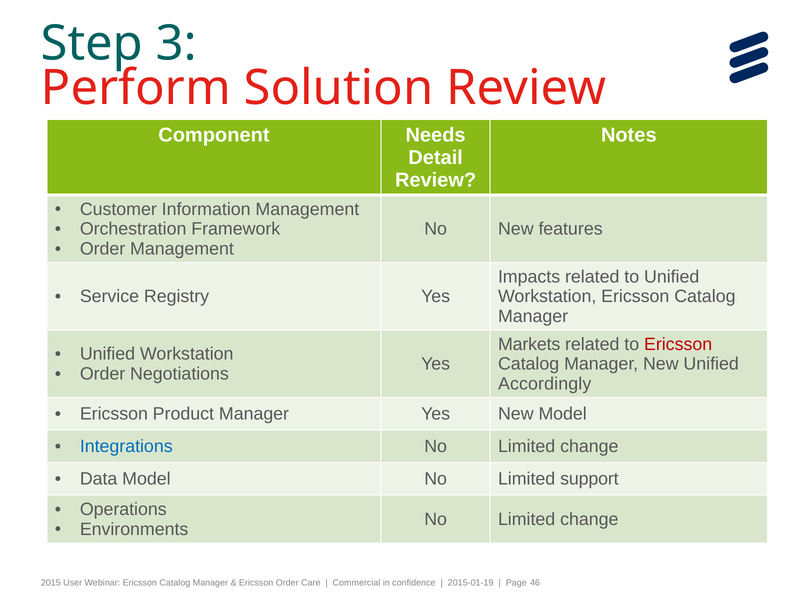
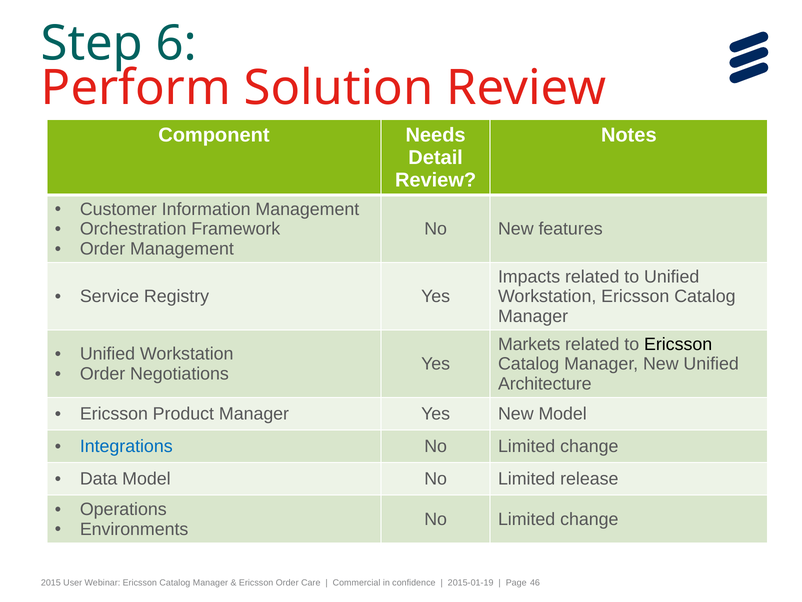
3: 3 -> 6
Ericsson at (678, 344) colour: red -> black
Accordingly: Accordingly -> Architecture
support: support -> release
